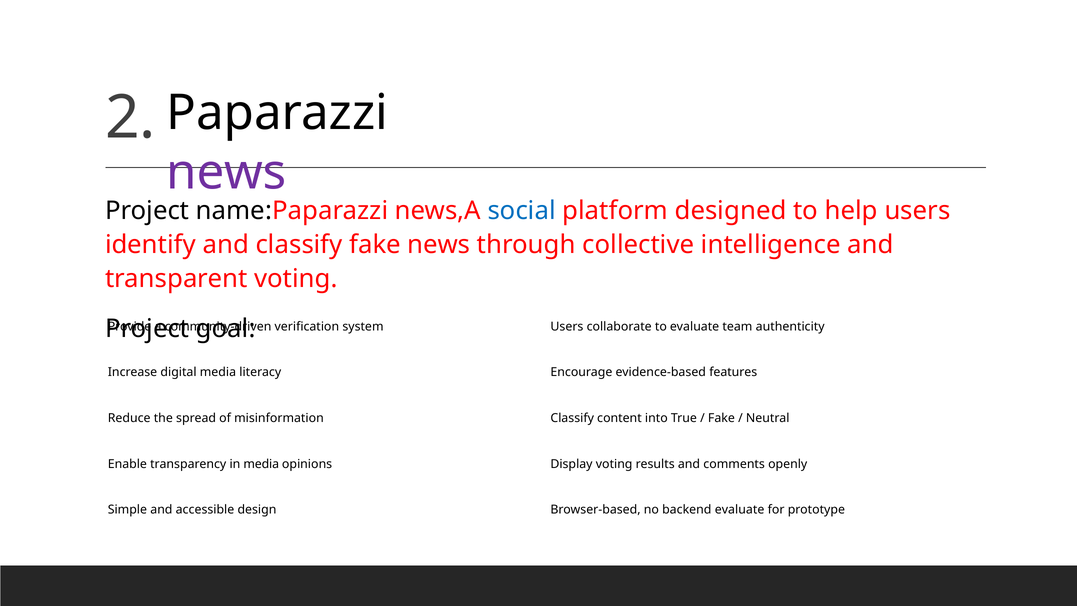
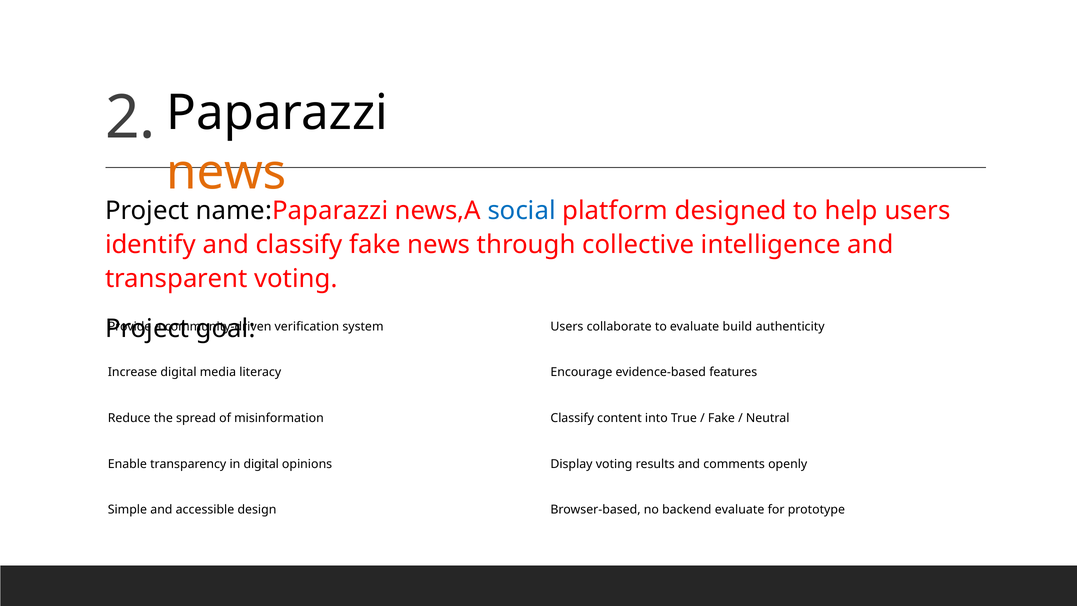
news at (226, 172) colour: purple -> orange
team: team -> build
in media: media -> digital
